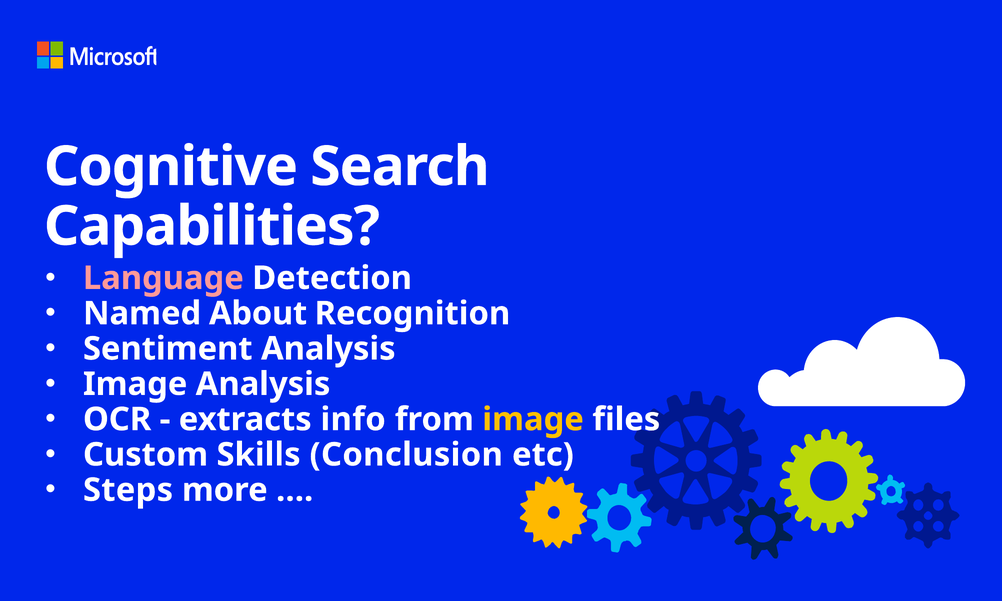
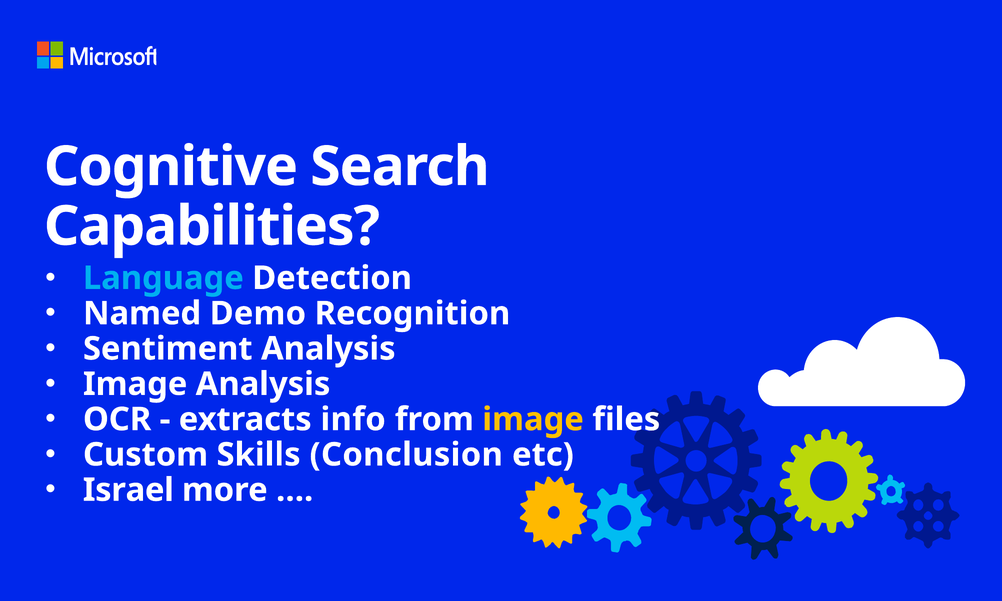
Language colour: pink -> light blue
About: About -> Demo
Steps: Steps -> Israel
